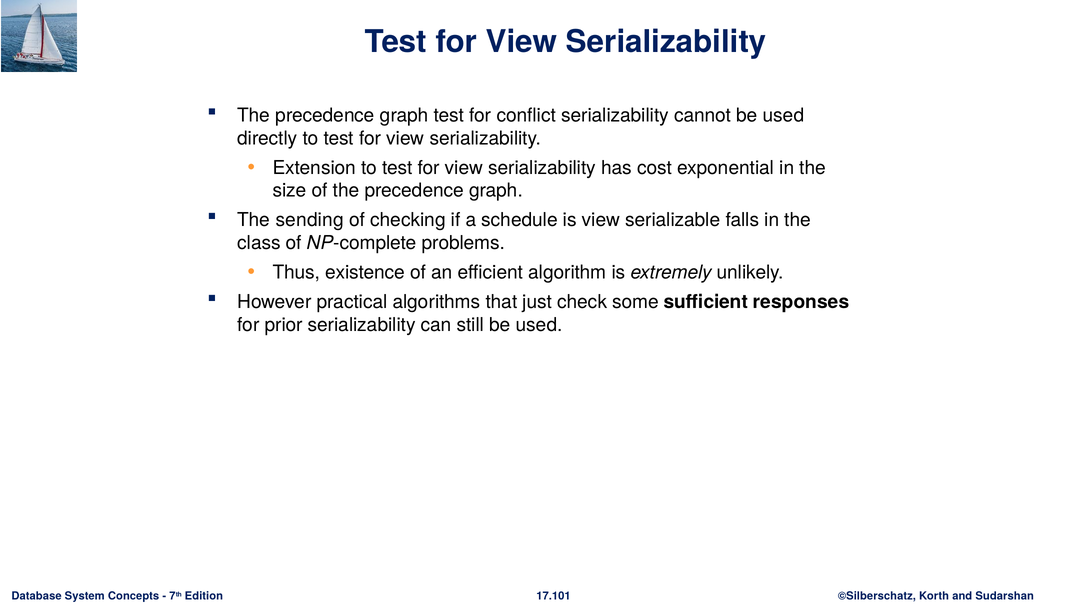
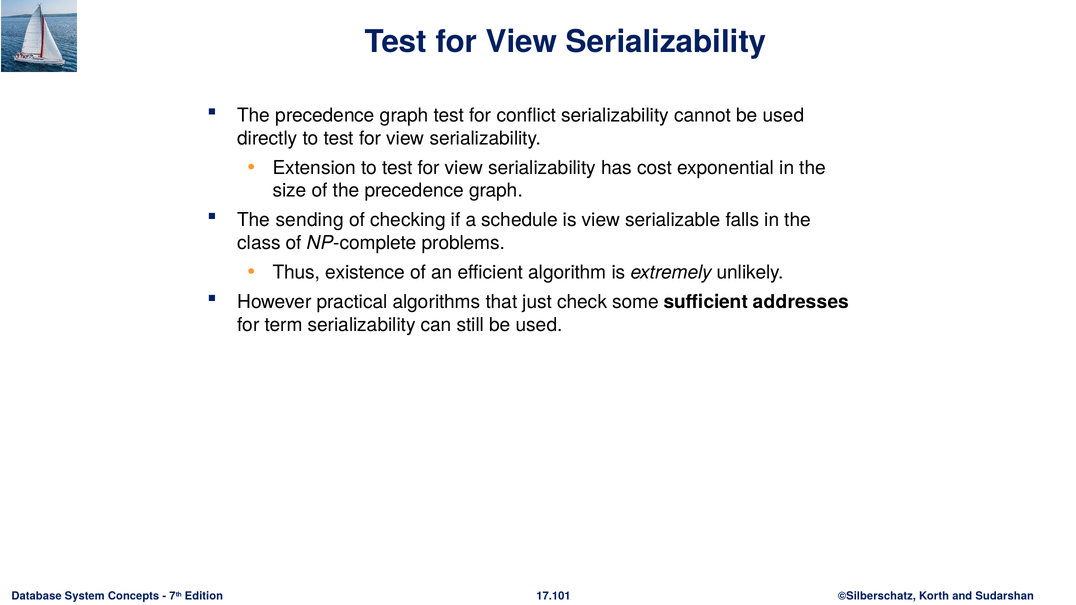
responses: responses -> addresses
prior: prior -> term
